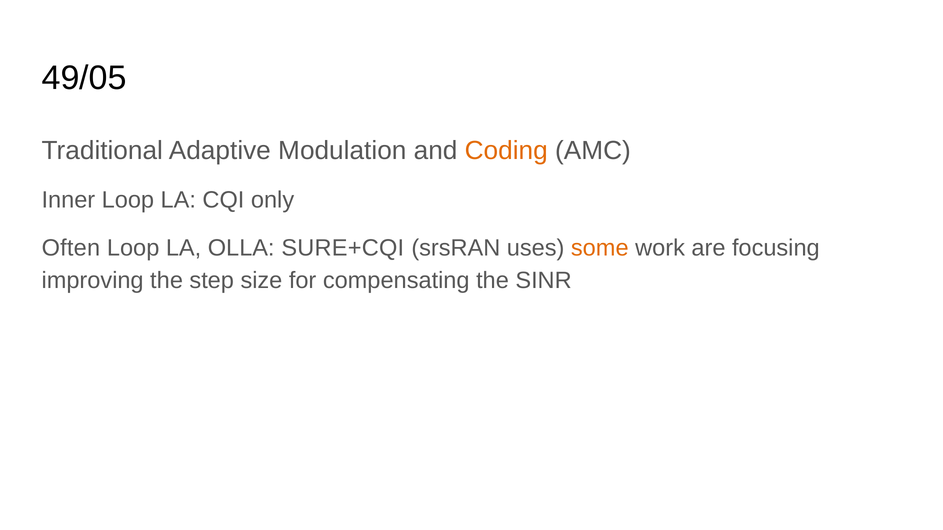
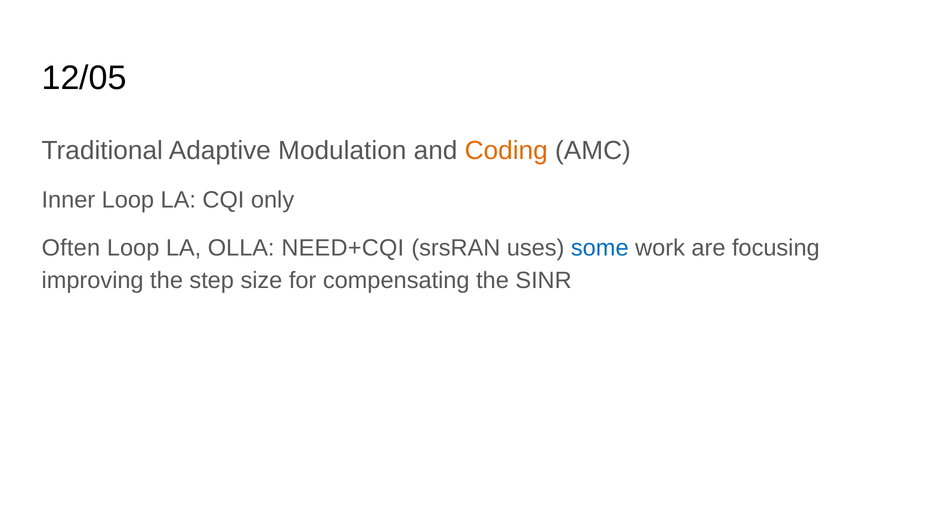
49/05: 49/05 -> 12/05
SURE+CQI: SURE+CQI -> NEED+CQI
some colour: orange -> blue
